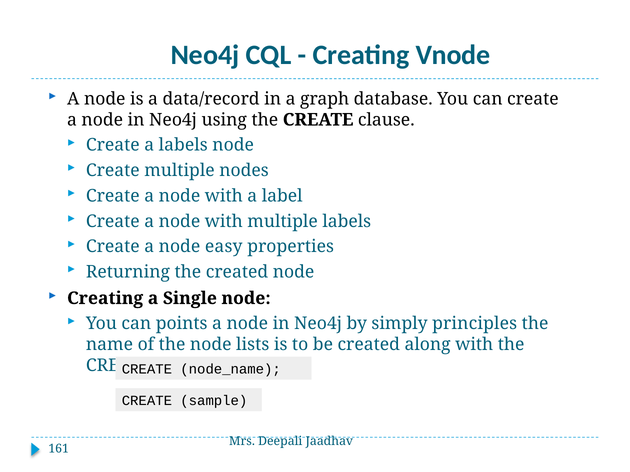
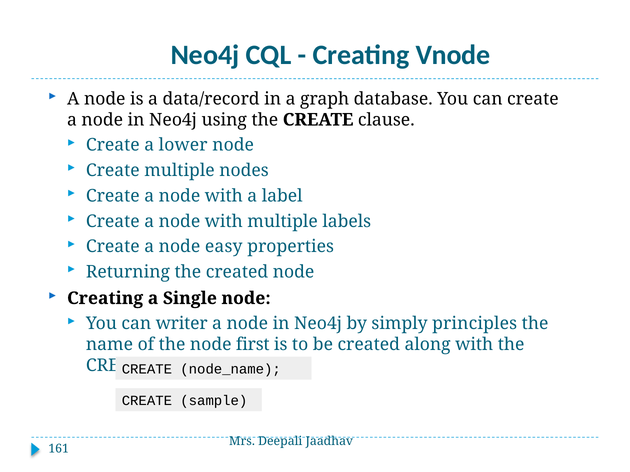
a labels: labels -> lower
points: points -> writer
lists: lists -> first
